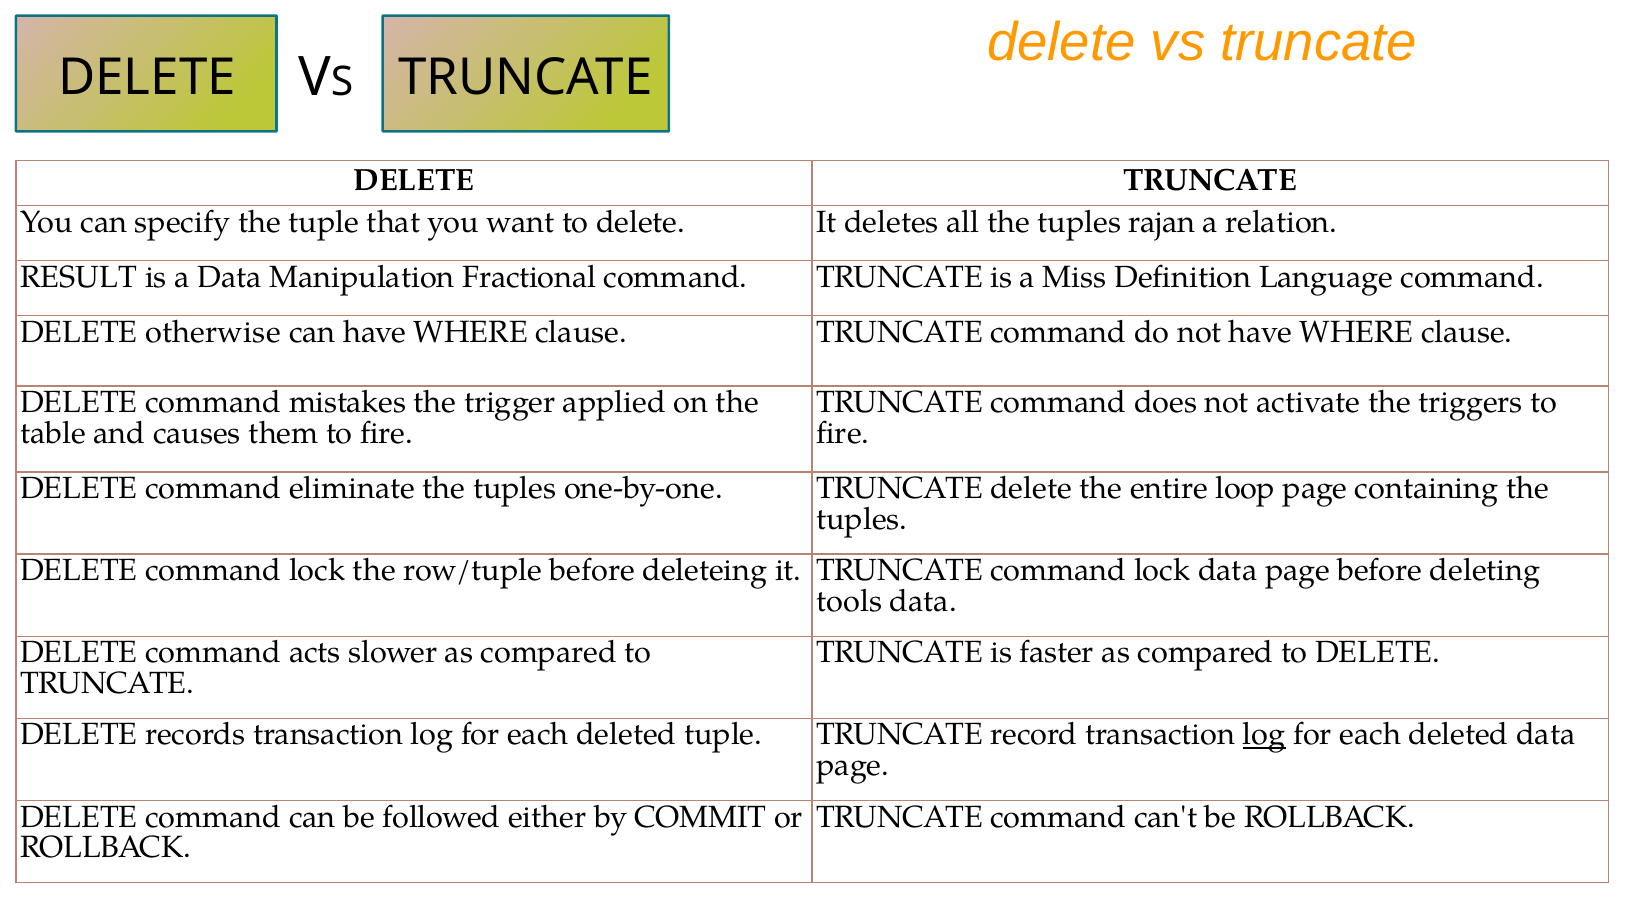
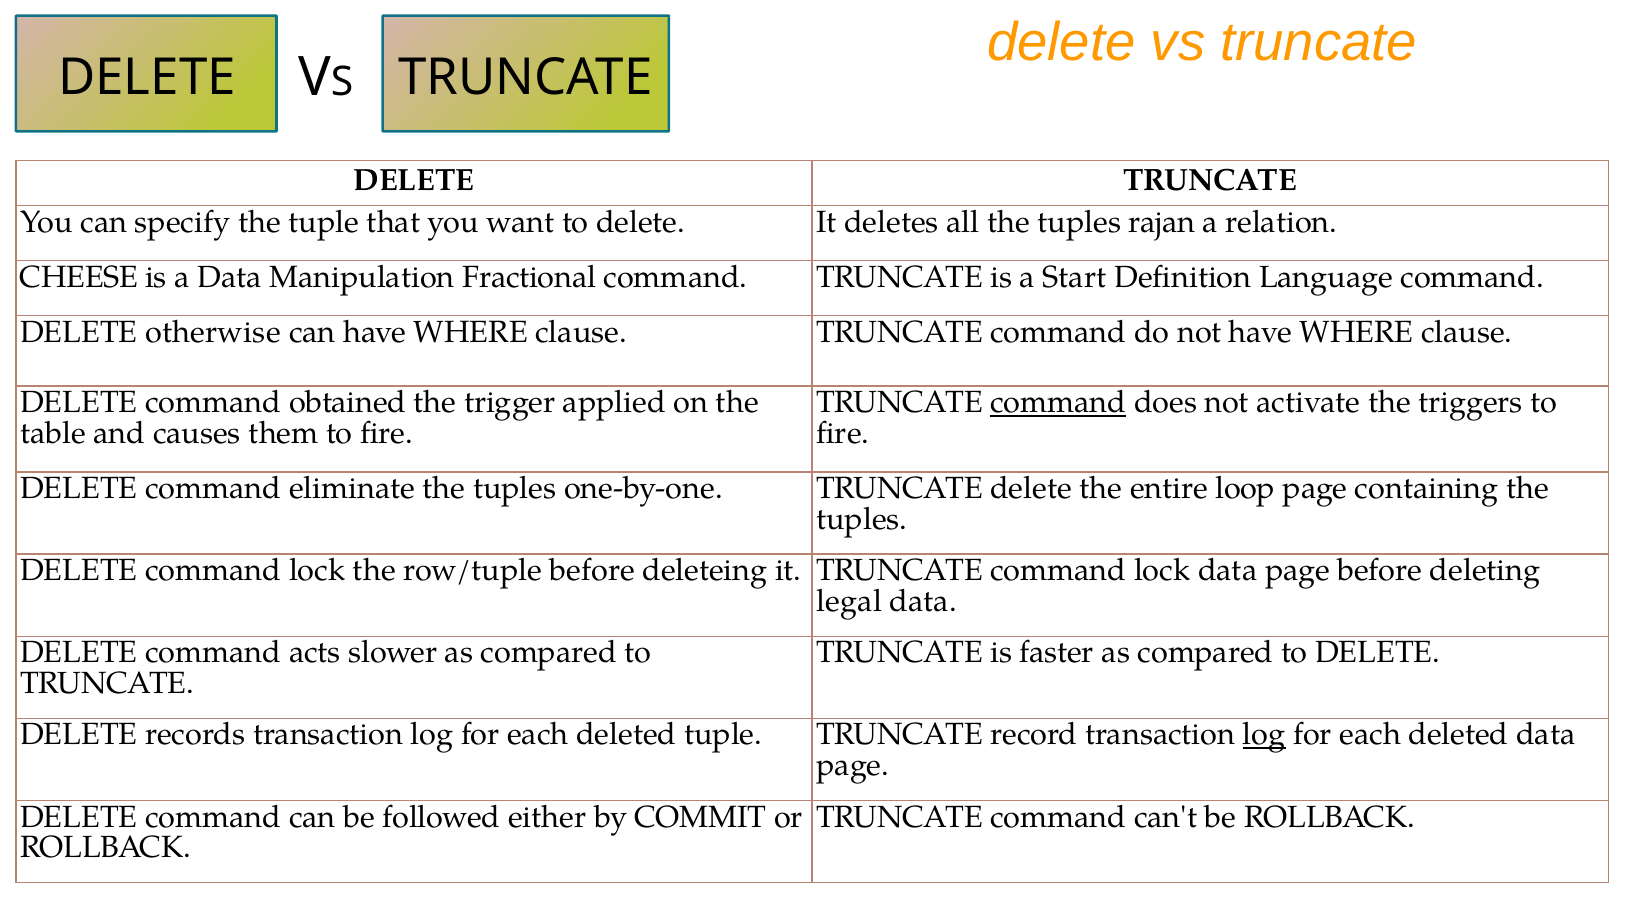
RESULT: RESULT -> CHEESE
Miss: Miss -> Start
mistakes: mistakes -> obtained
command at (1058, 403) underline: none -> present
tools: tools -> legal
